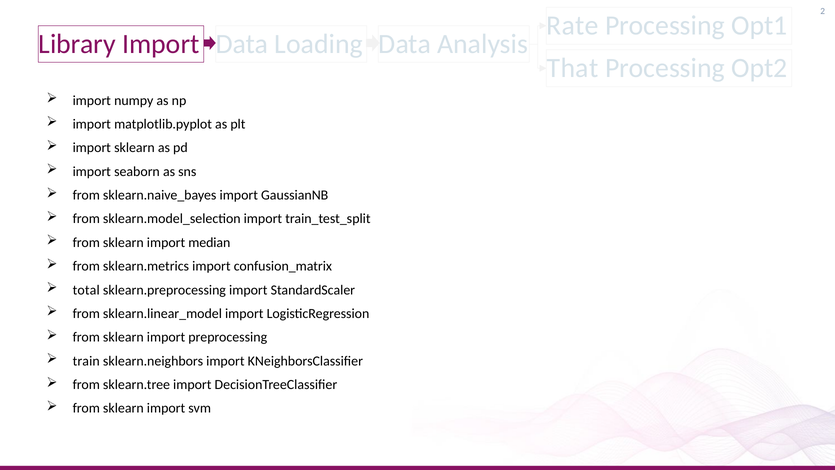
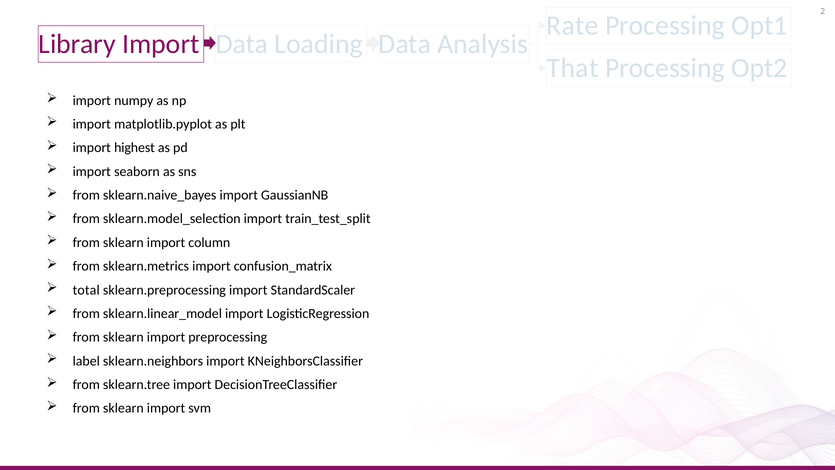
import sklearn: sklearn -> highest
median: median -> column
train: train -> label
